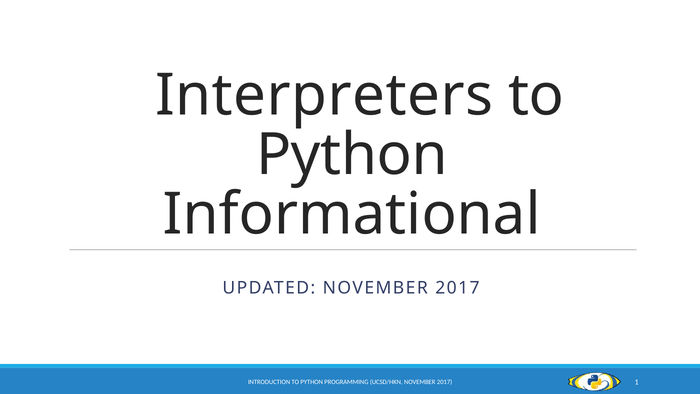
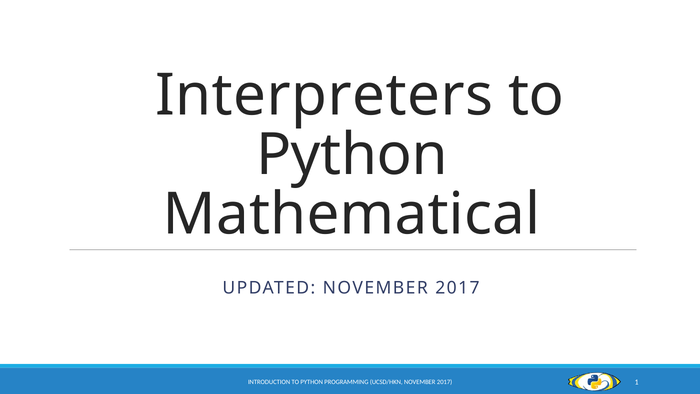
Informational: Informational -> Mathematical
